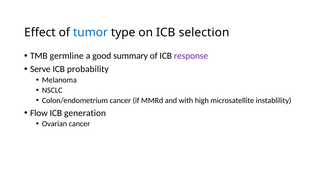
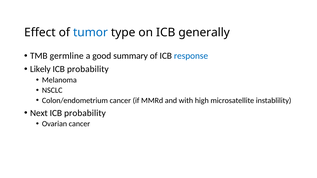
selection: selection -> generally
response colour: purple -> blue
Serve: Serve -> Likely
Flow: Flow -> Next
generation at (85, 113): generation -> probability
